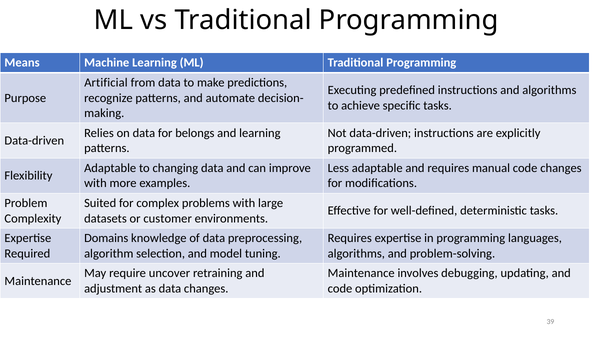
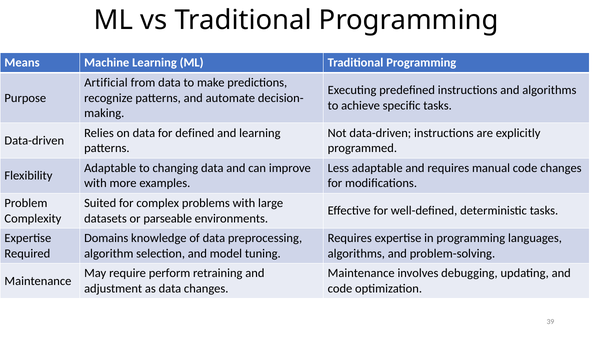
belongs: belongs -> defined
customer: customer -> parseable
uncover: uncover -> perform
